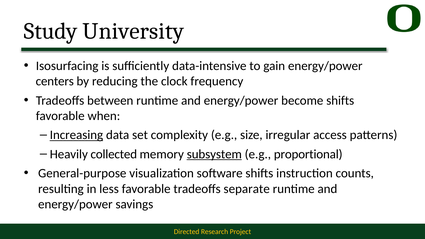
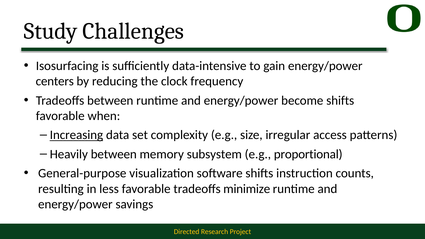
University: University -> Challenges
Heavily collected: collected -> between
subsystem underline: present -> none
separate: separate -> minimize
